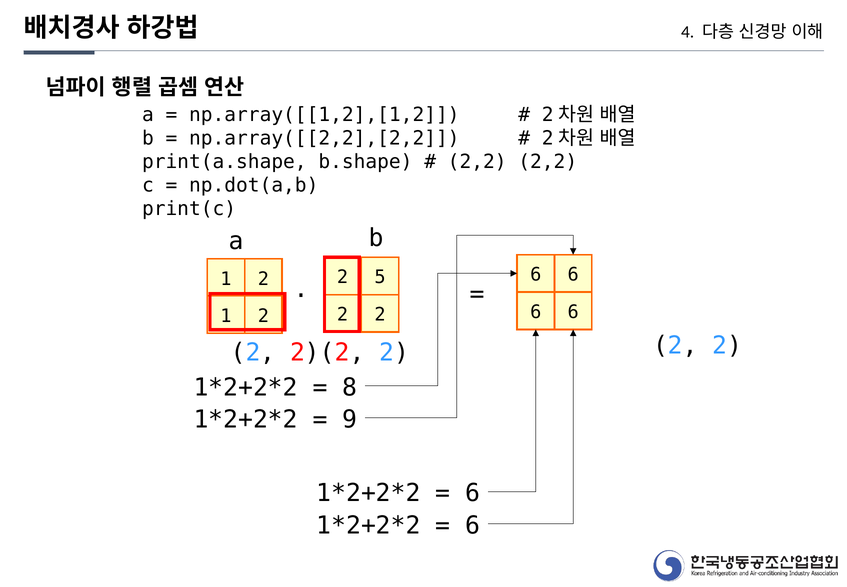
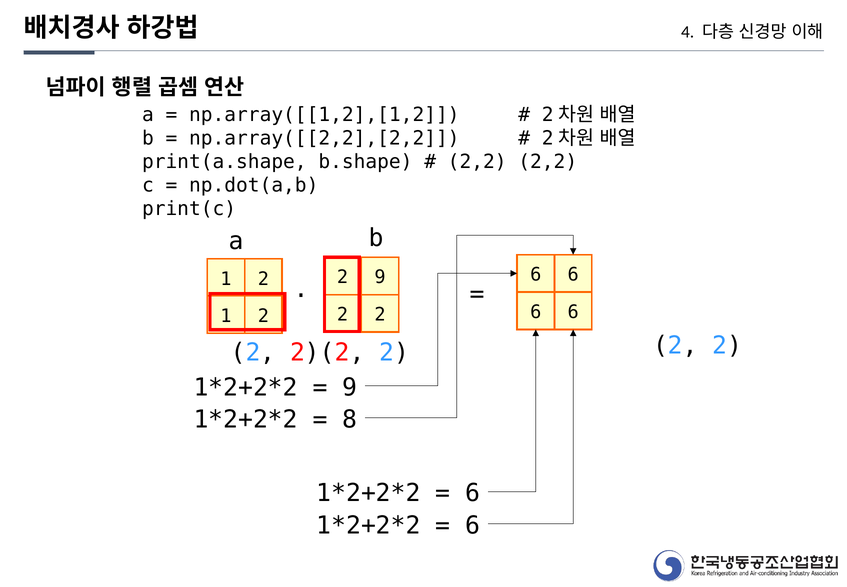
2 5: 5 -> 9
8 at (350, 387): 8 -> 9
9: 9 -> 8
